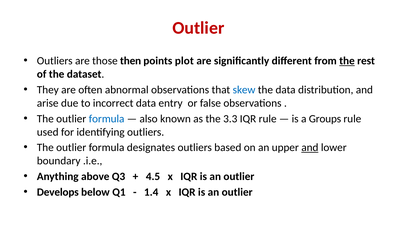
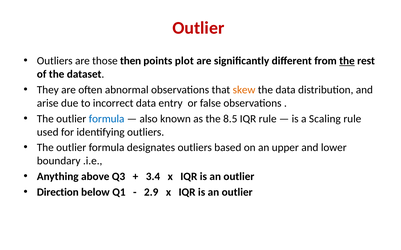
skew colour: blue -> orange
3.3: 3.3 -> 8.5
Groups: Groups -> Scaling
and at (310, 148) underline: present -> none
4.5: 4.5 -> 3.4
Develops: Develops -> Direction
1.4: 1.4 -> 2.9
